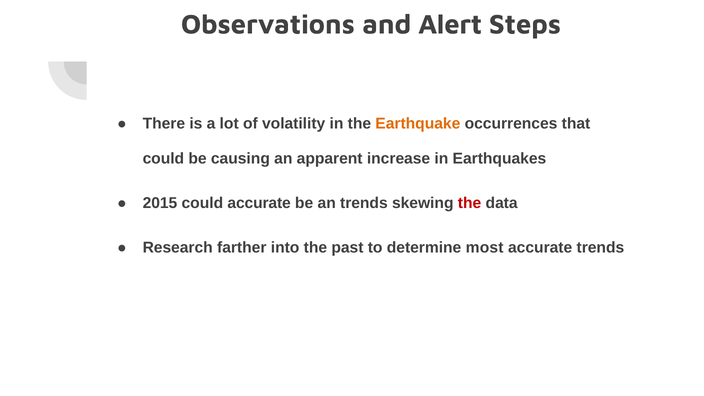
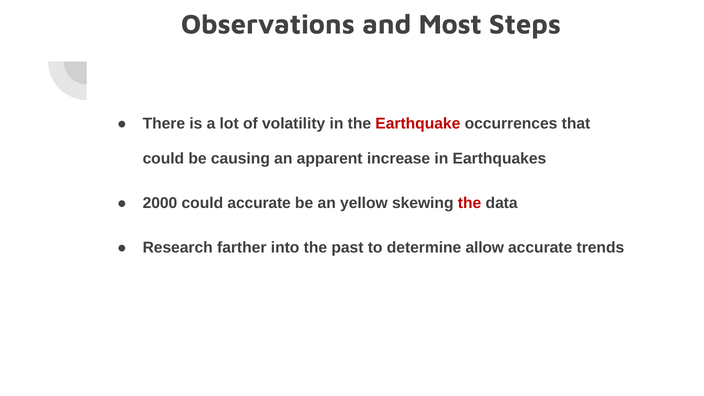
Alert: Alert -> Most
Earthquake colour: orange -> red
2015: 2015 -> 2000
an trends: trends -> yellow
most: most -> allow
